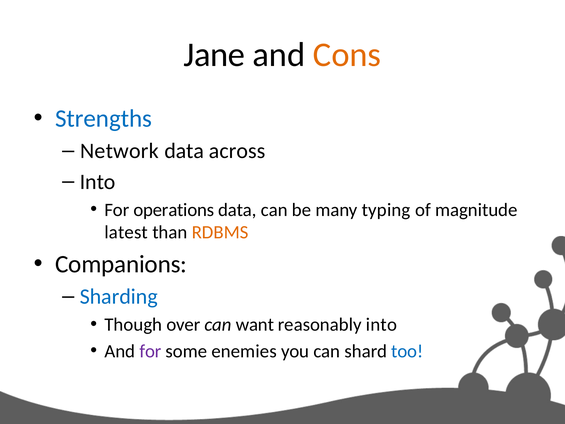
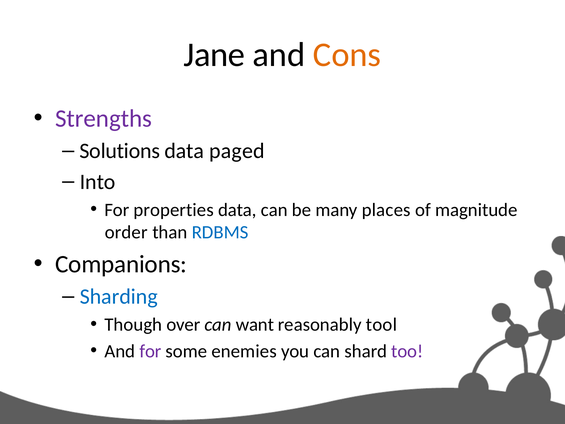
Strengths colour: blue -> purple
Network: Network -> Solutions
across: across -> paged
operations: operations -> properties
typing: typing -> places
latest: latest -> order
RDBMS colour: orange -> blue
reasonably into: into -> tool
too colour: blue -> purple
